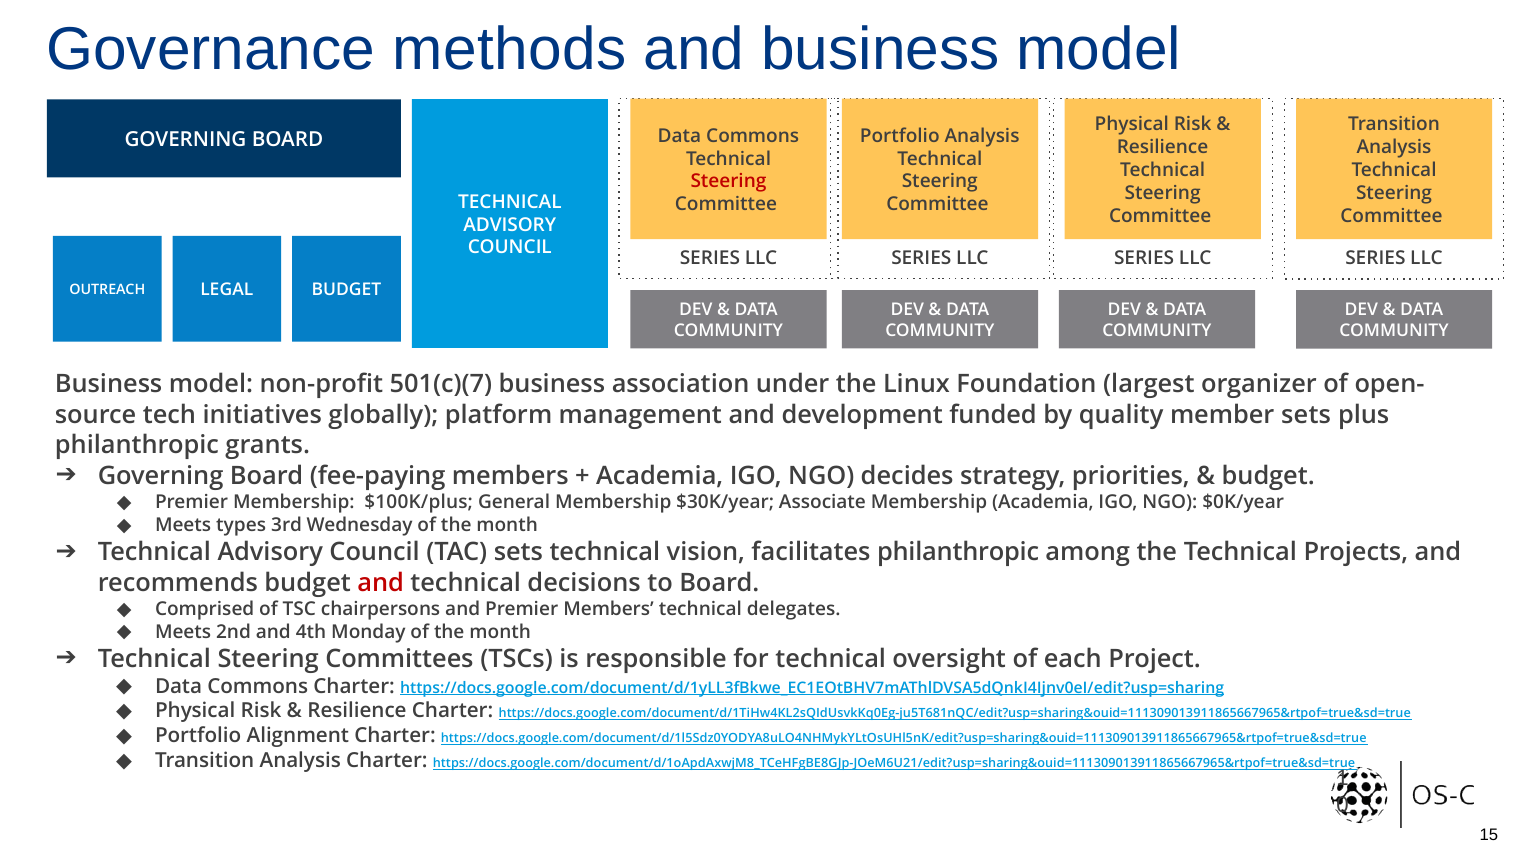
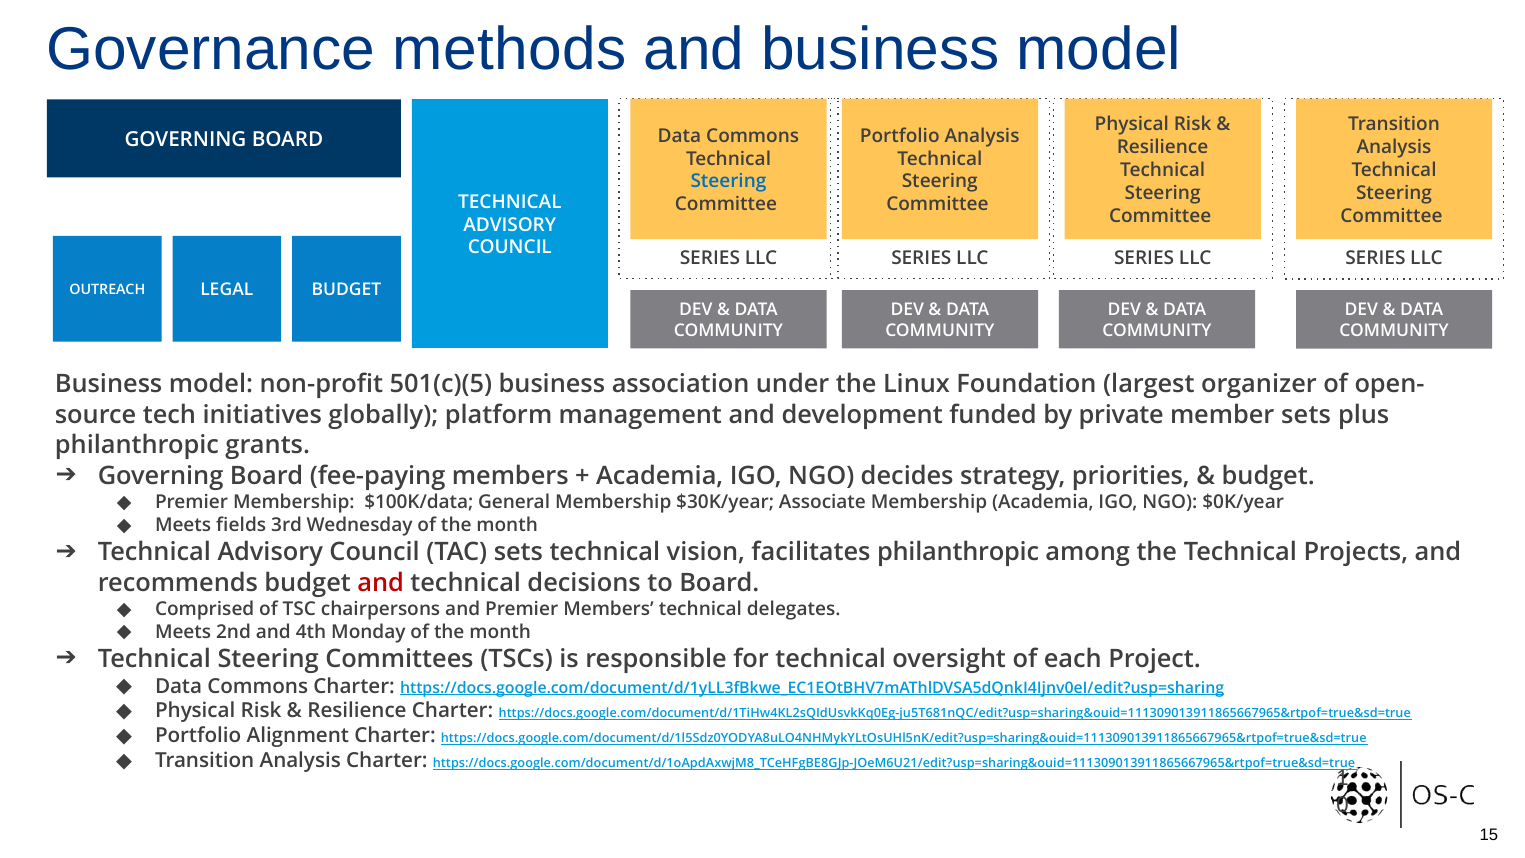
Steering at (728, 182) colour: red -> blue
501(c)(7: 501(c)(7 -> 501(c)(5
quality: quality -> private
$100K/plus: $100K/plus -> $100K/data
types: types -> fields
